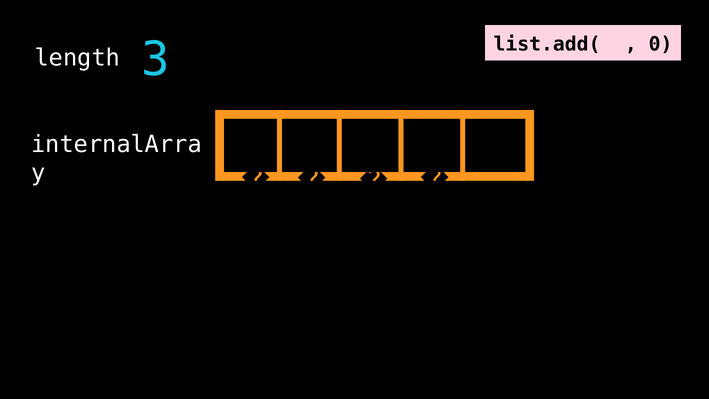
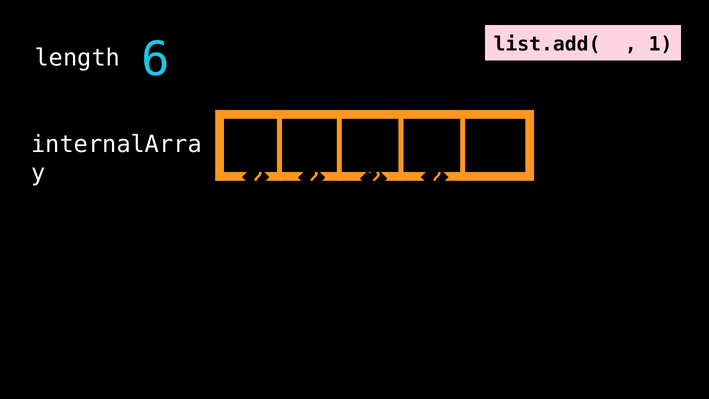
3: 3 -> 6
0: 0 -> 1
